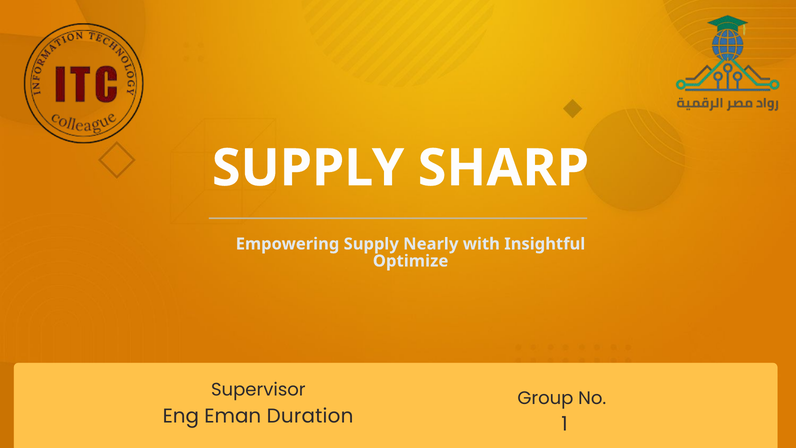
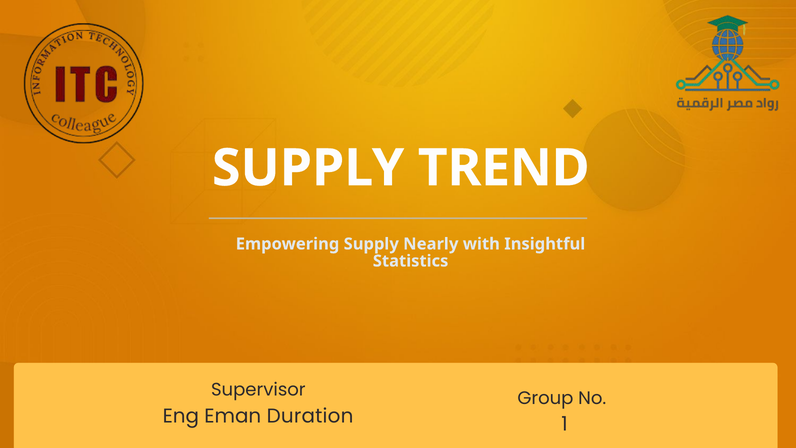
SHARP: SHARP -> TREND
Optimize: Optimize -> Statistics
